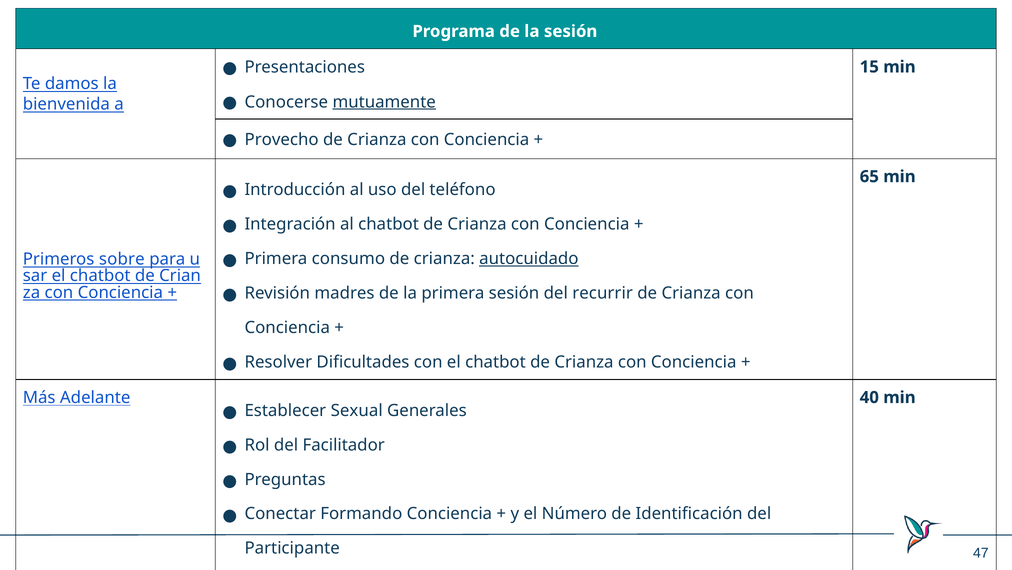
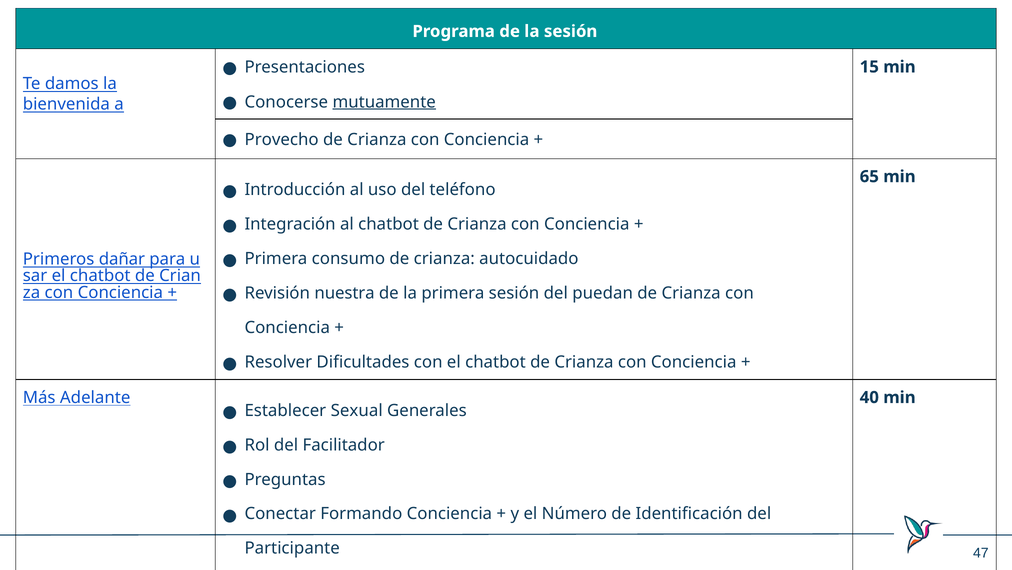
autocuidado underline: present -> none
sobre: sobre -> dañar
madres: madres -> nuestra
recurrir: recurrir -> puedan
